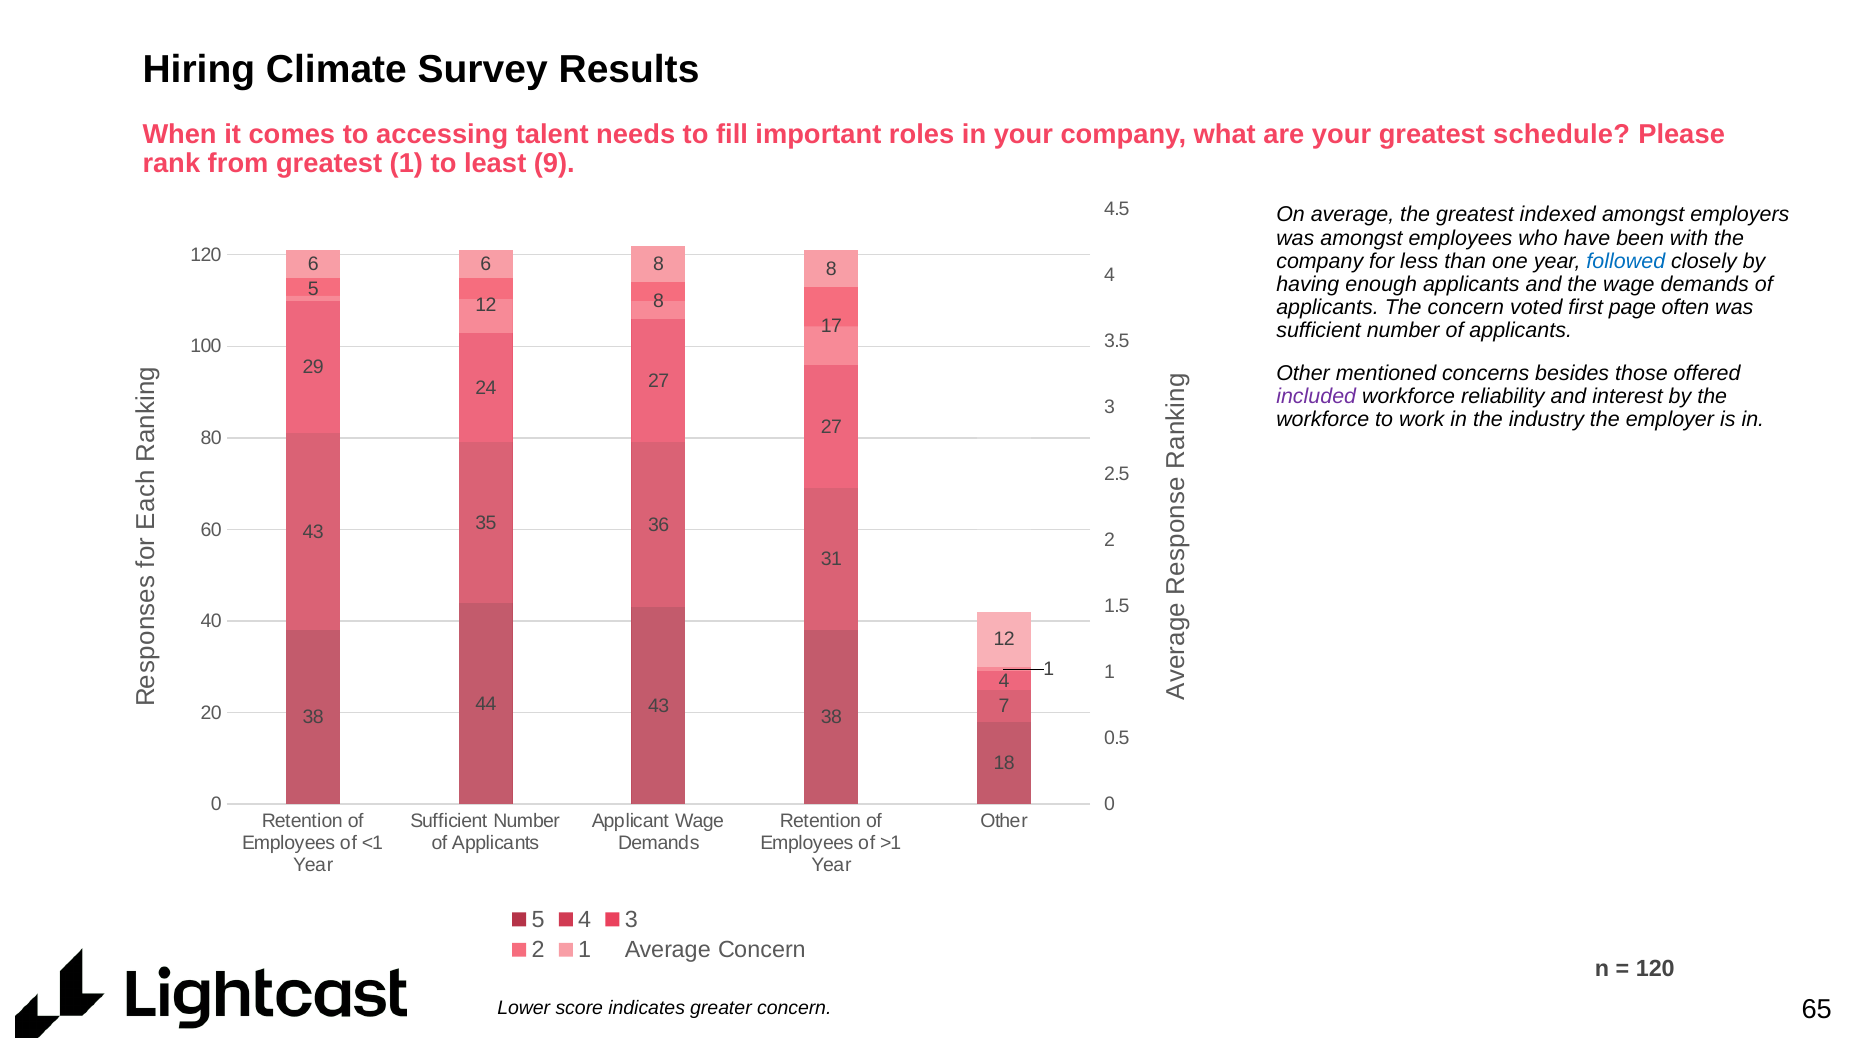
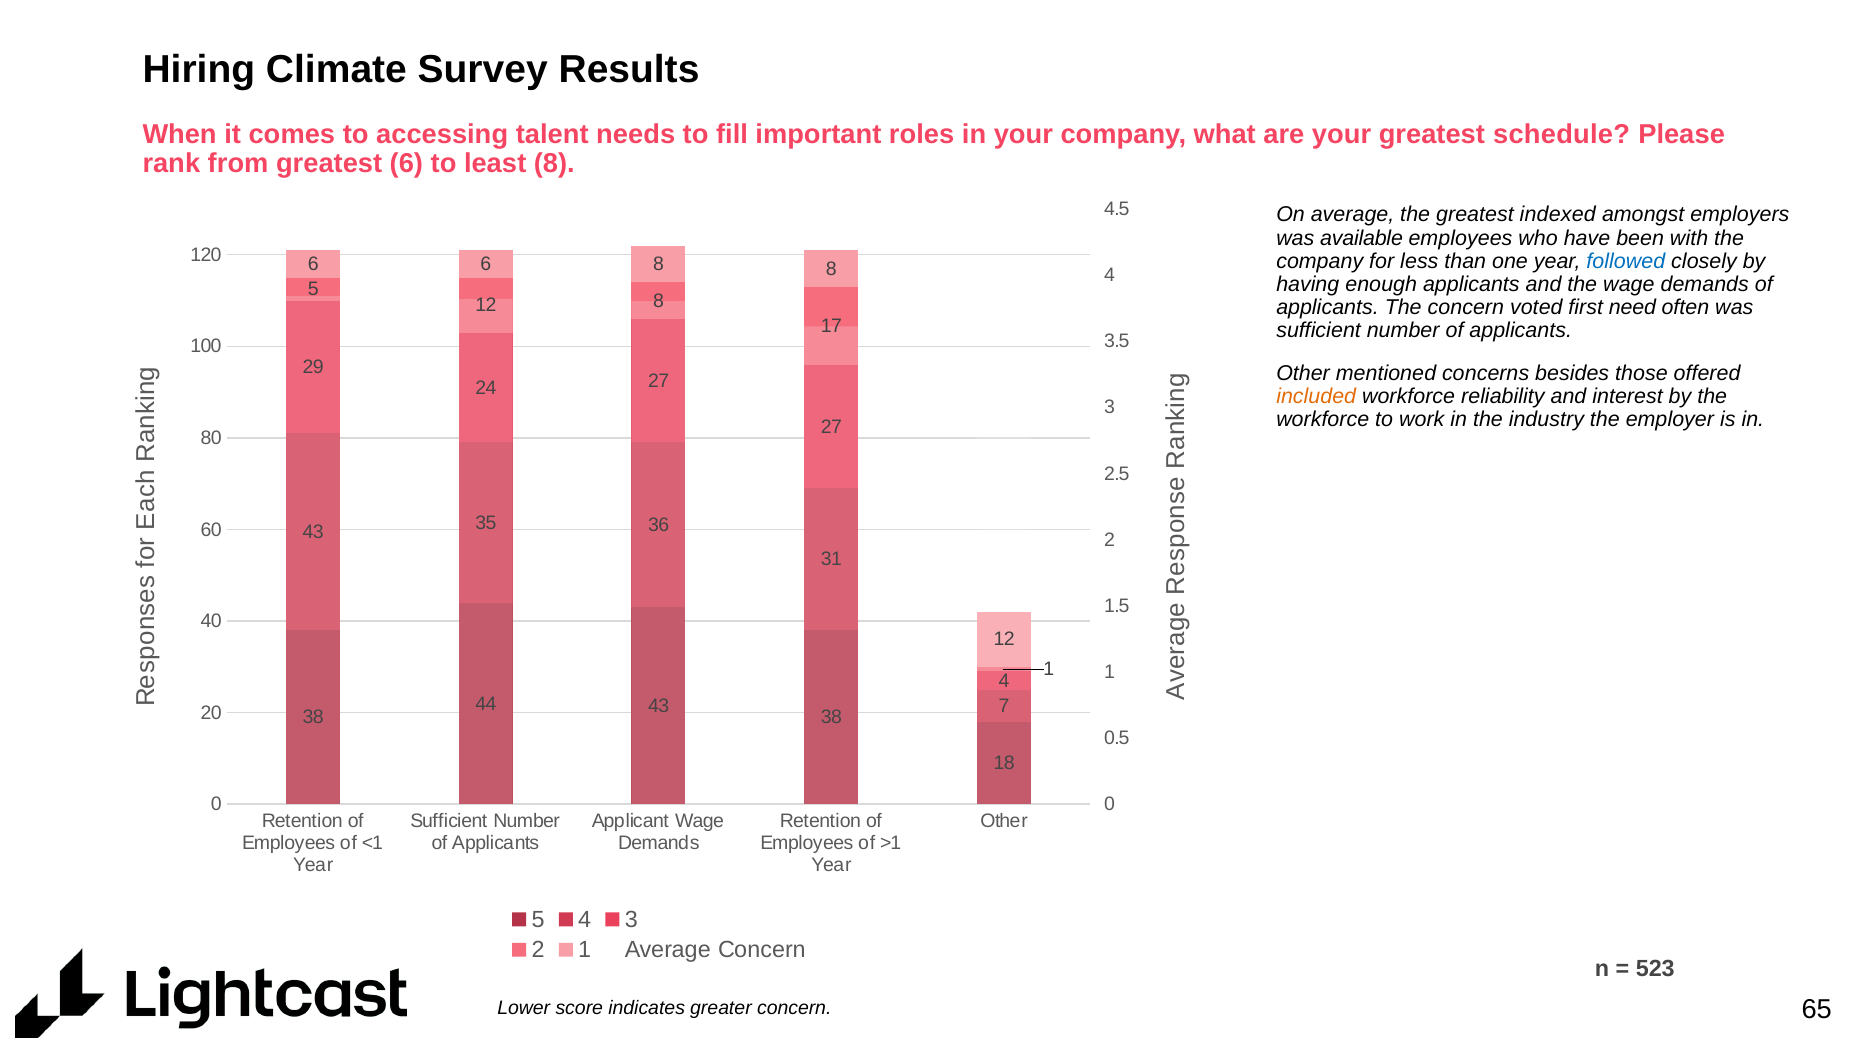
greatest 1: 1 -> 6
least 9: 9 -> 8
was amongst: amongst -> available
page: page -> need
included colour: purple -> orange
120 at (1655, 968): 120 -> 523
